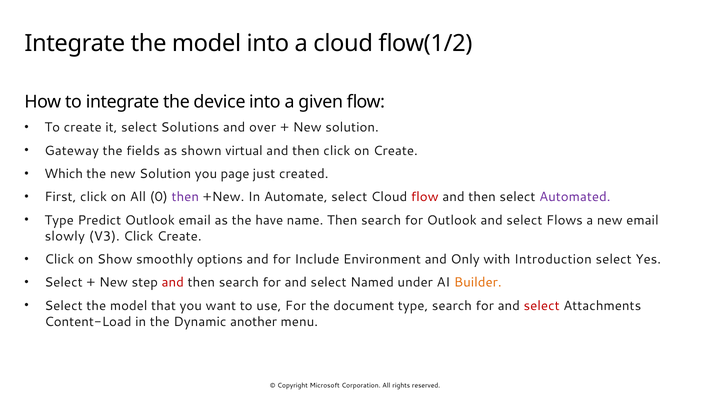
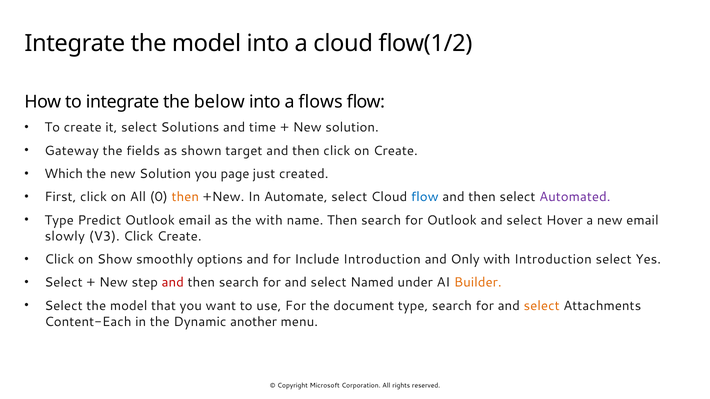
device: device -> below
given: given -> flows
over: over -> time
virtual: virtual -> target
then at (185, 197) colour: purple -> orange
flow at (425, 197) colour: red -> blue
the have: have -> with
Flows: Flows -> Hover
Include Environment: Environment -> Introduction
select at (542, 306) colour: red -> orange
Content-Load: Content-Load -> Content-Each
